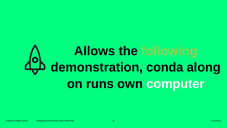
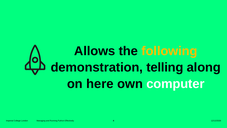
following colour: light green -> yellow
conda: conda -> telling
runs: runs -> here
